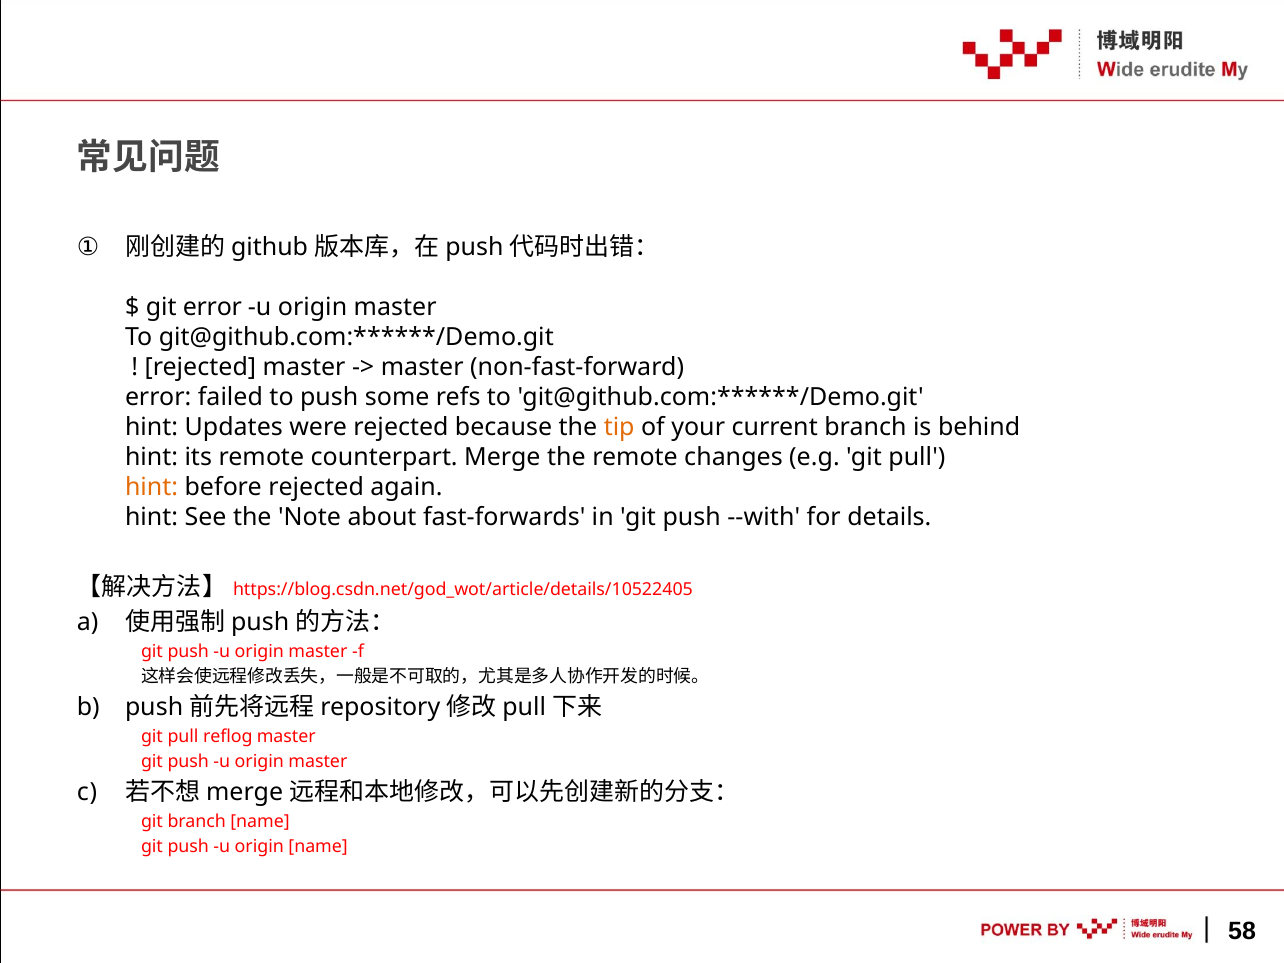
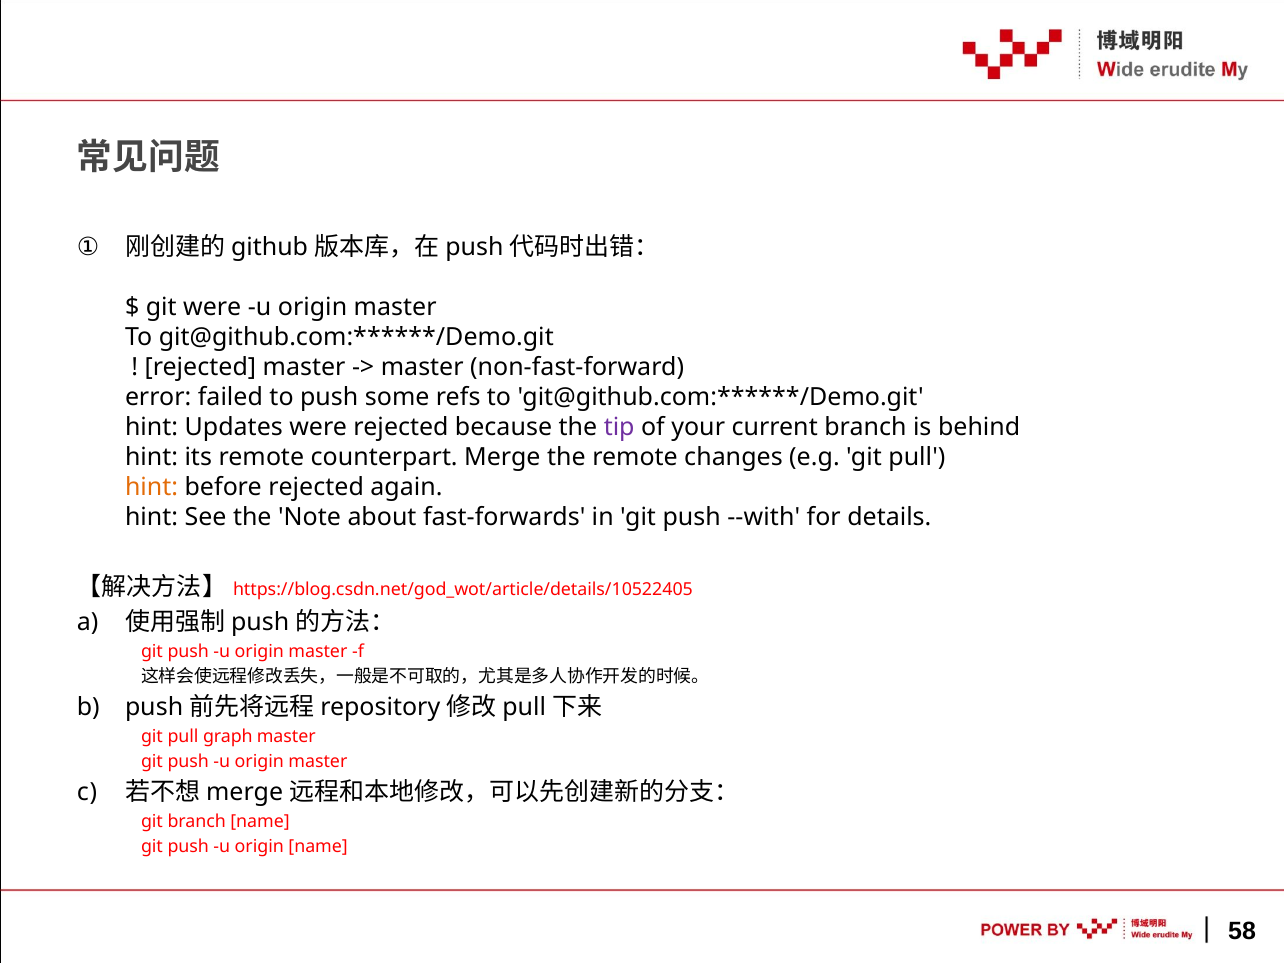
git error: error -> were
tip colour: orange -> purple
reflog: reflog -> graph
